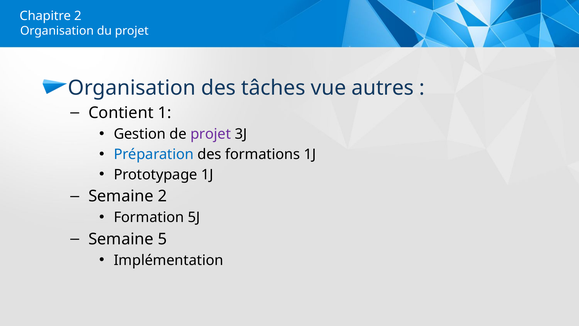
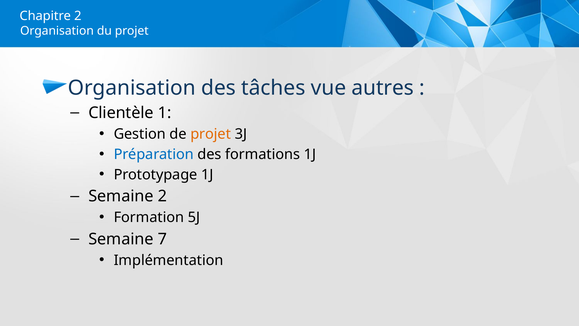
Contient: Contient -> Clientèle
projet at (211, 134) colour: purple -> orange
5: 5 -> 7
